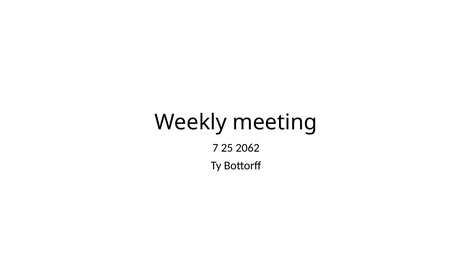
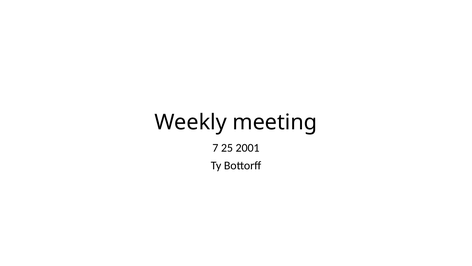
2062: 2062 -> 2001
